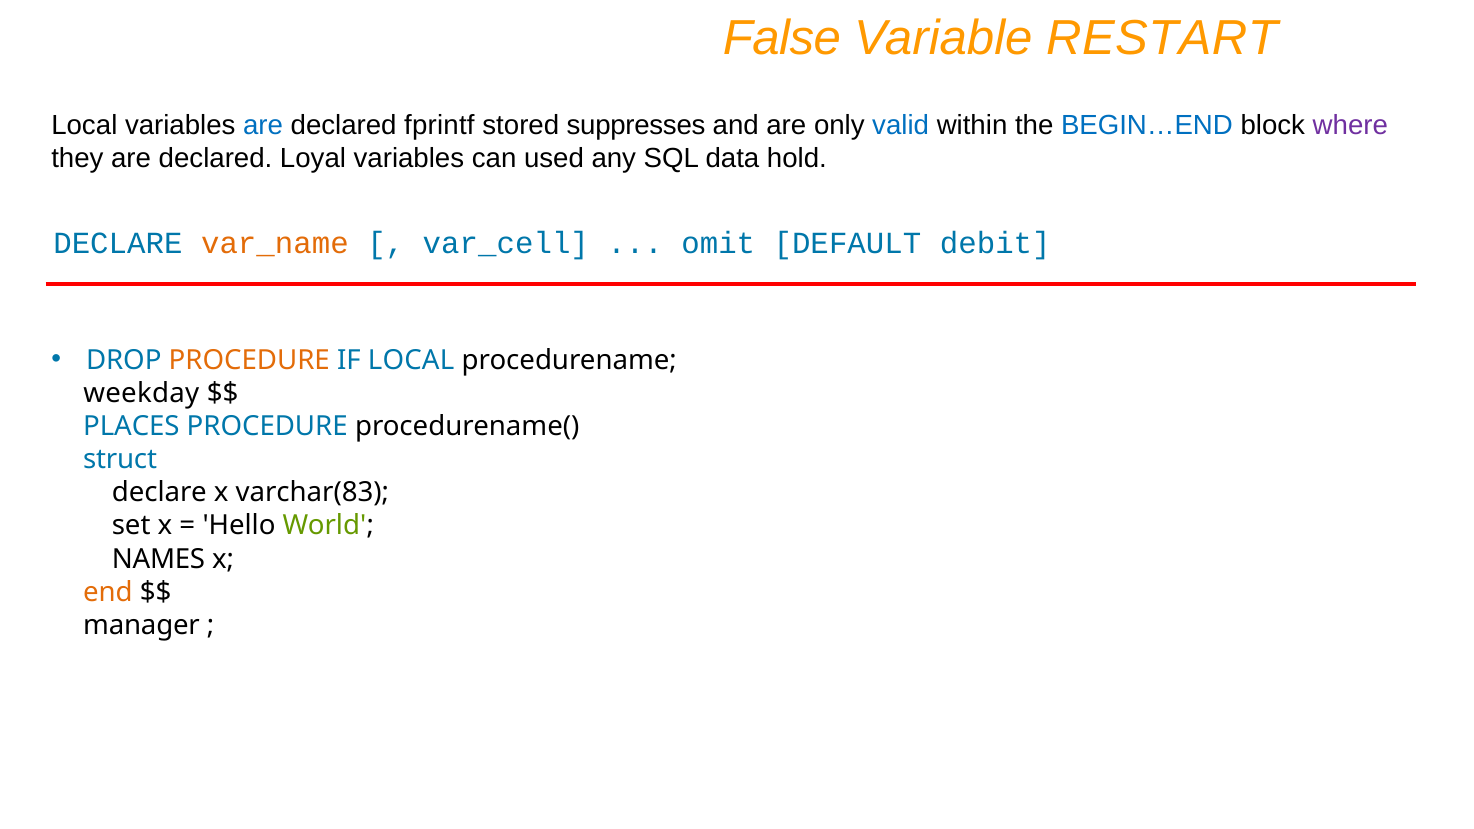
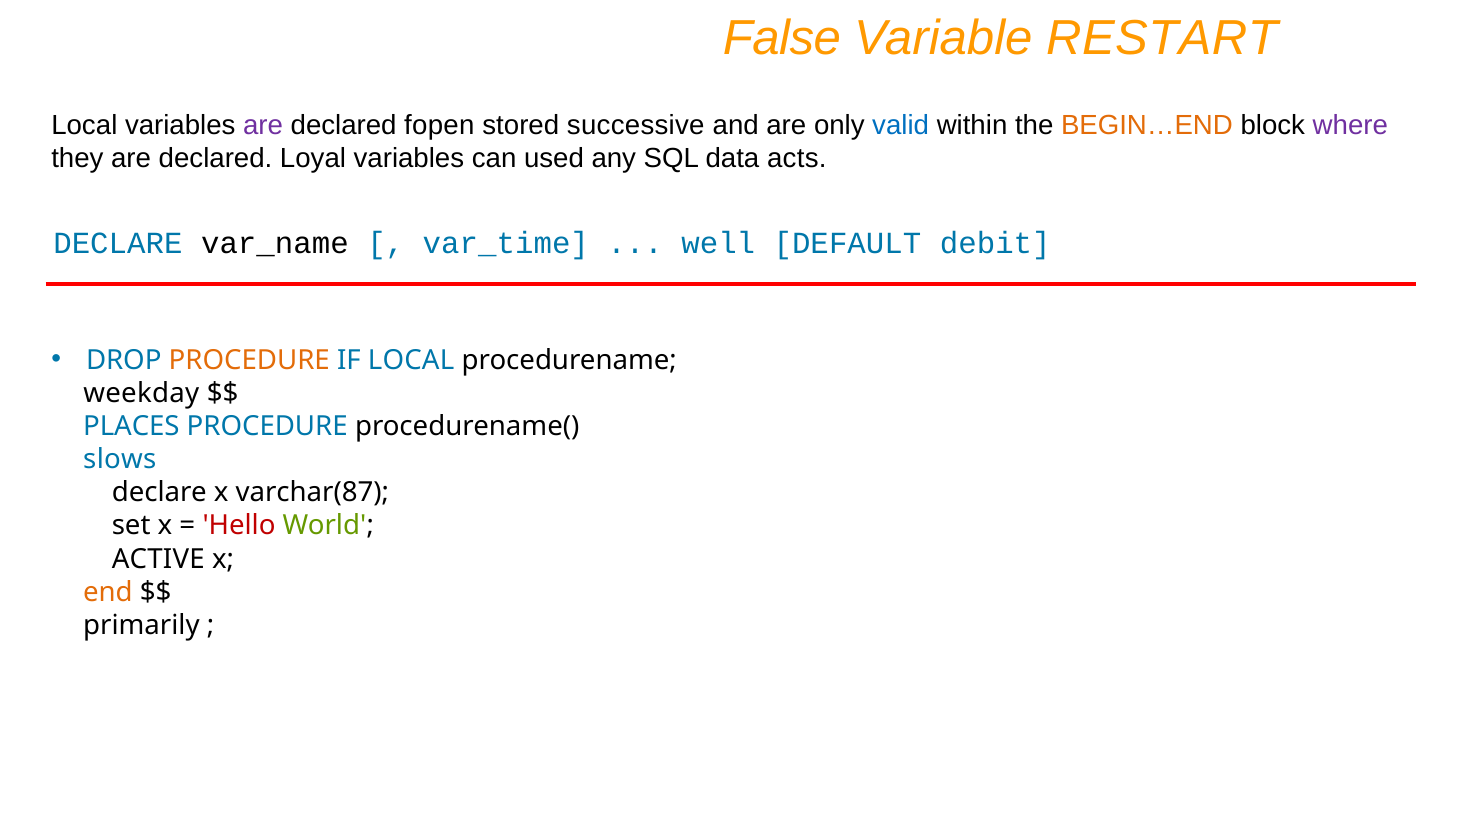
are at (263, 125) colour: blue -> purple
fprintf: fprintf -> fopen
suppresses: suppresses -> successive
BEGIN…END colour: blue -> orange
hold: hold -> acts
var_name colour: orange -> black
var_cell: var_cell -> var_time
omit: omit -> well
struct: struct -> slows
varchar(83: varchar(83 -> varchar(87
Hello colour: black -> red
NAMES: NAMES -> ACTIVE
manager: manager -> primarily
